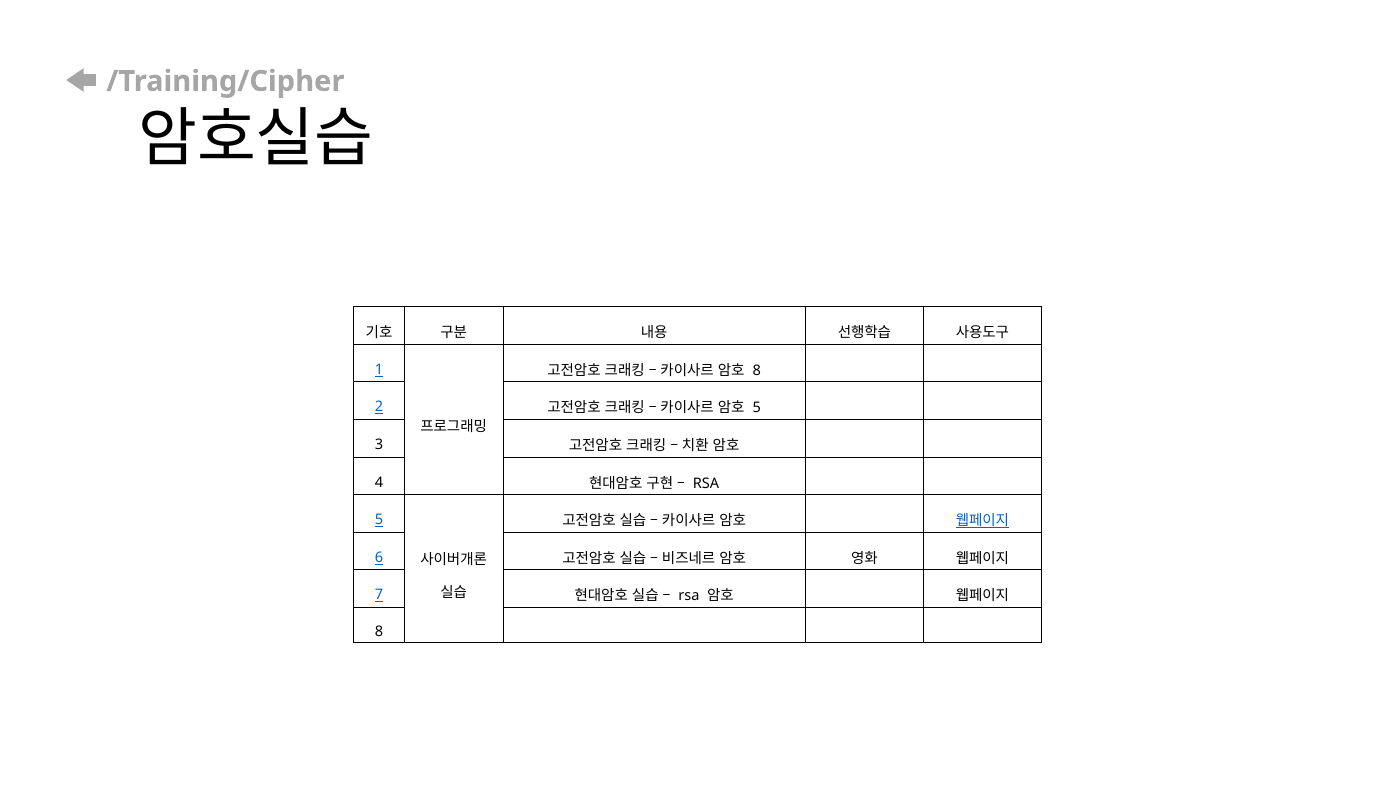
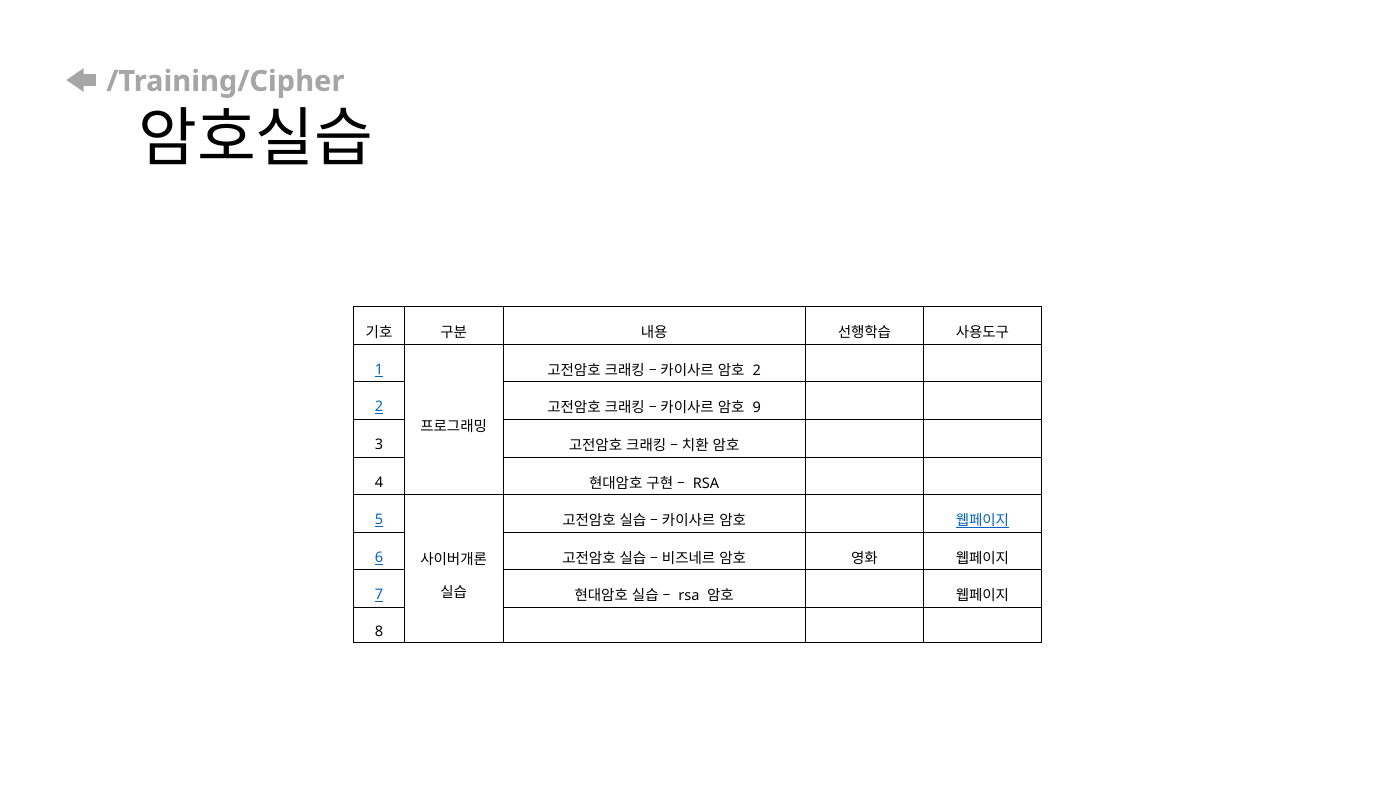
8 at (757, 370): 8 -> 2
5 at (757, 408): 5 -> 9
